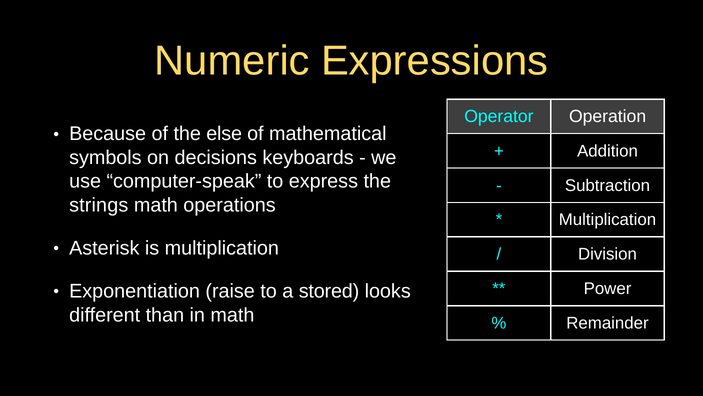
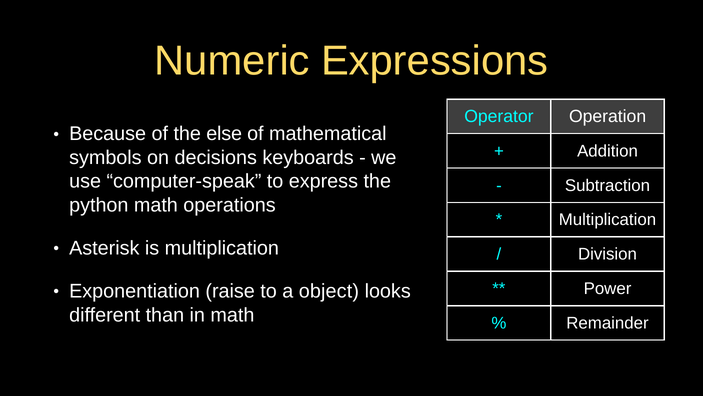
strings: strings -> python
stored: stored -> object
